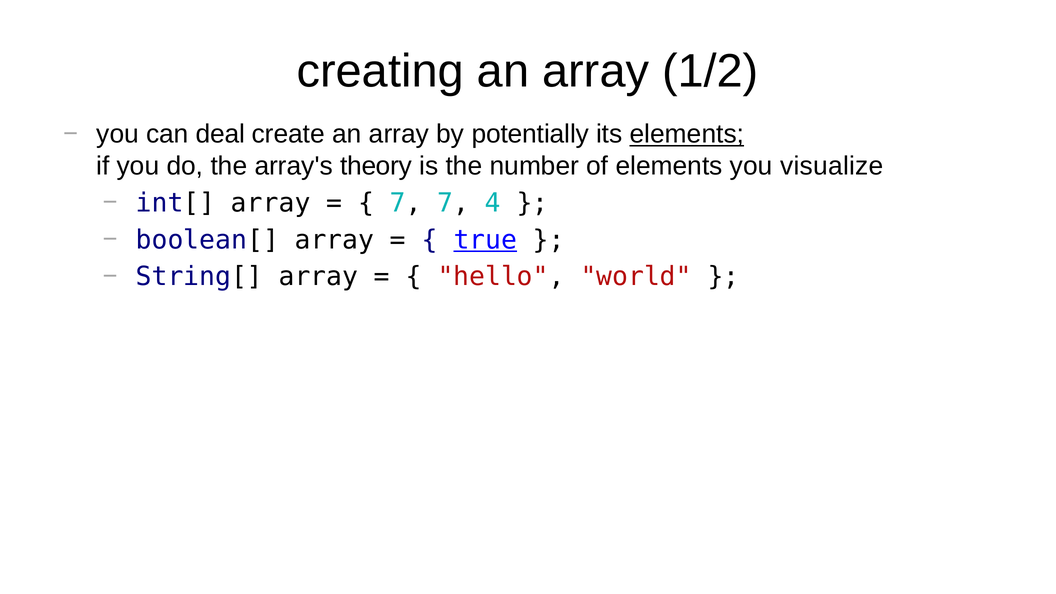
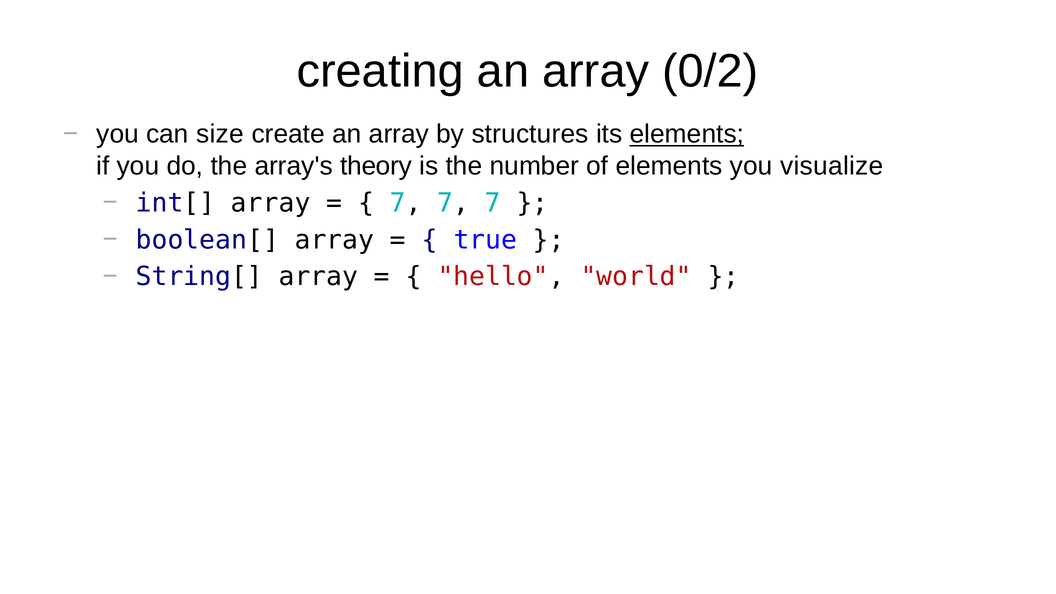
1/2: 1/2 -> 0/2
deal: deal -> size
potentially: potentially -> structures
7 7 4: 4 -> 7
true underline: present -> none
